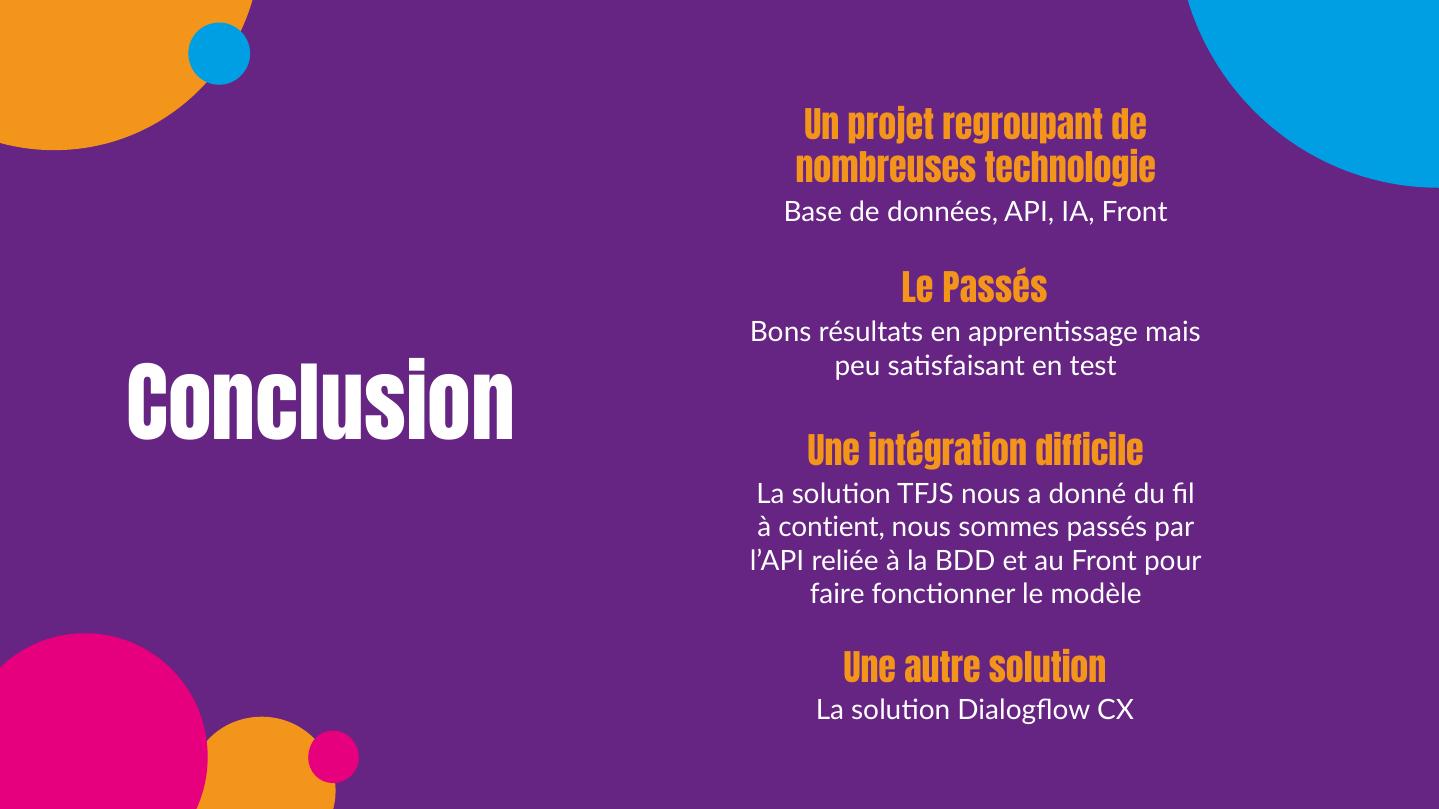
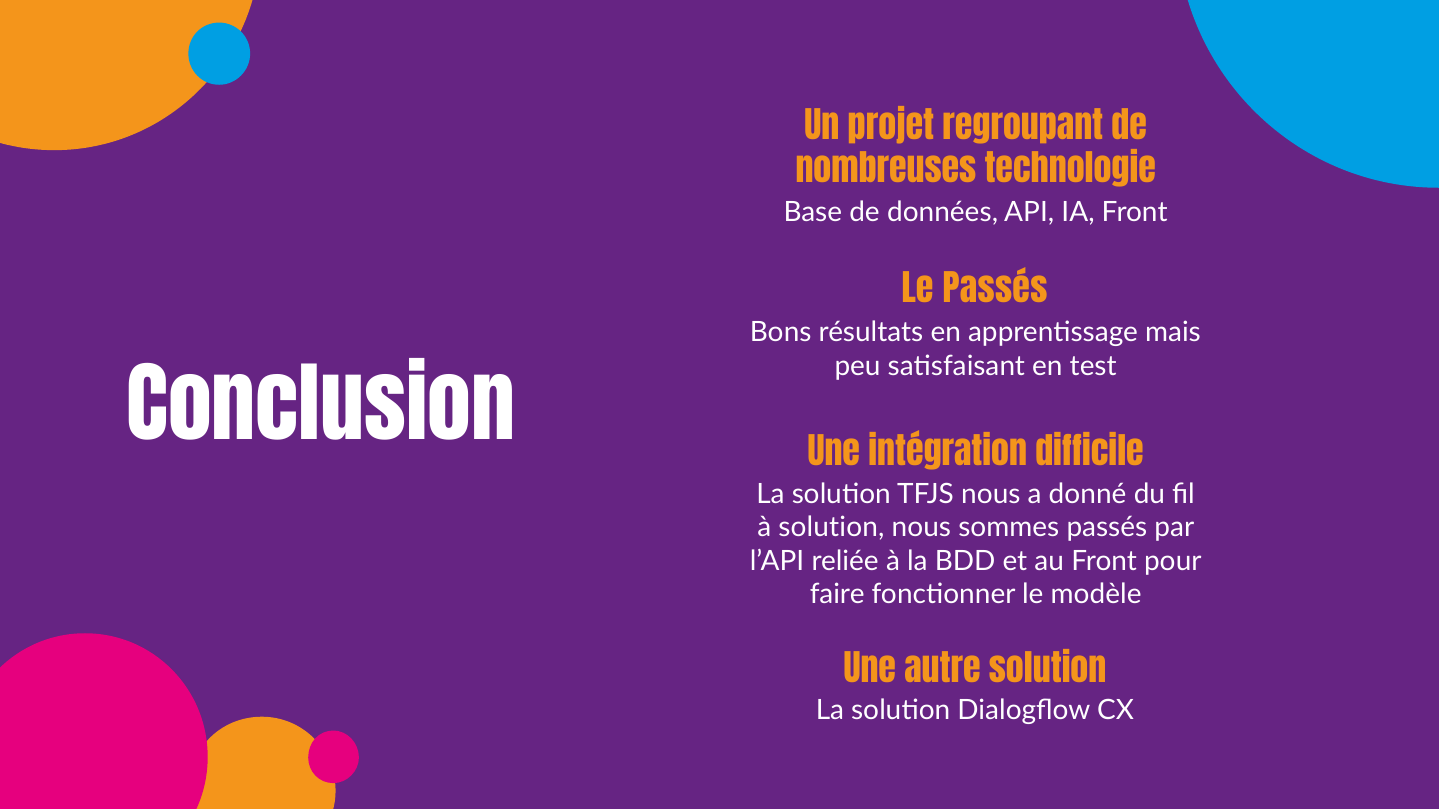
à contient: contient -> solution
